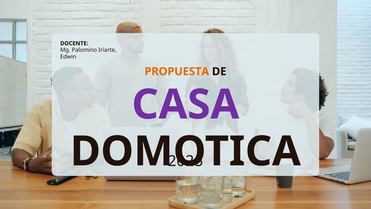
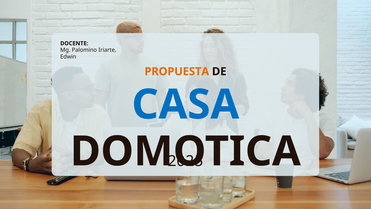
CASA colour: purple -> blue
